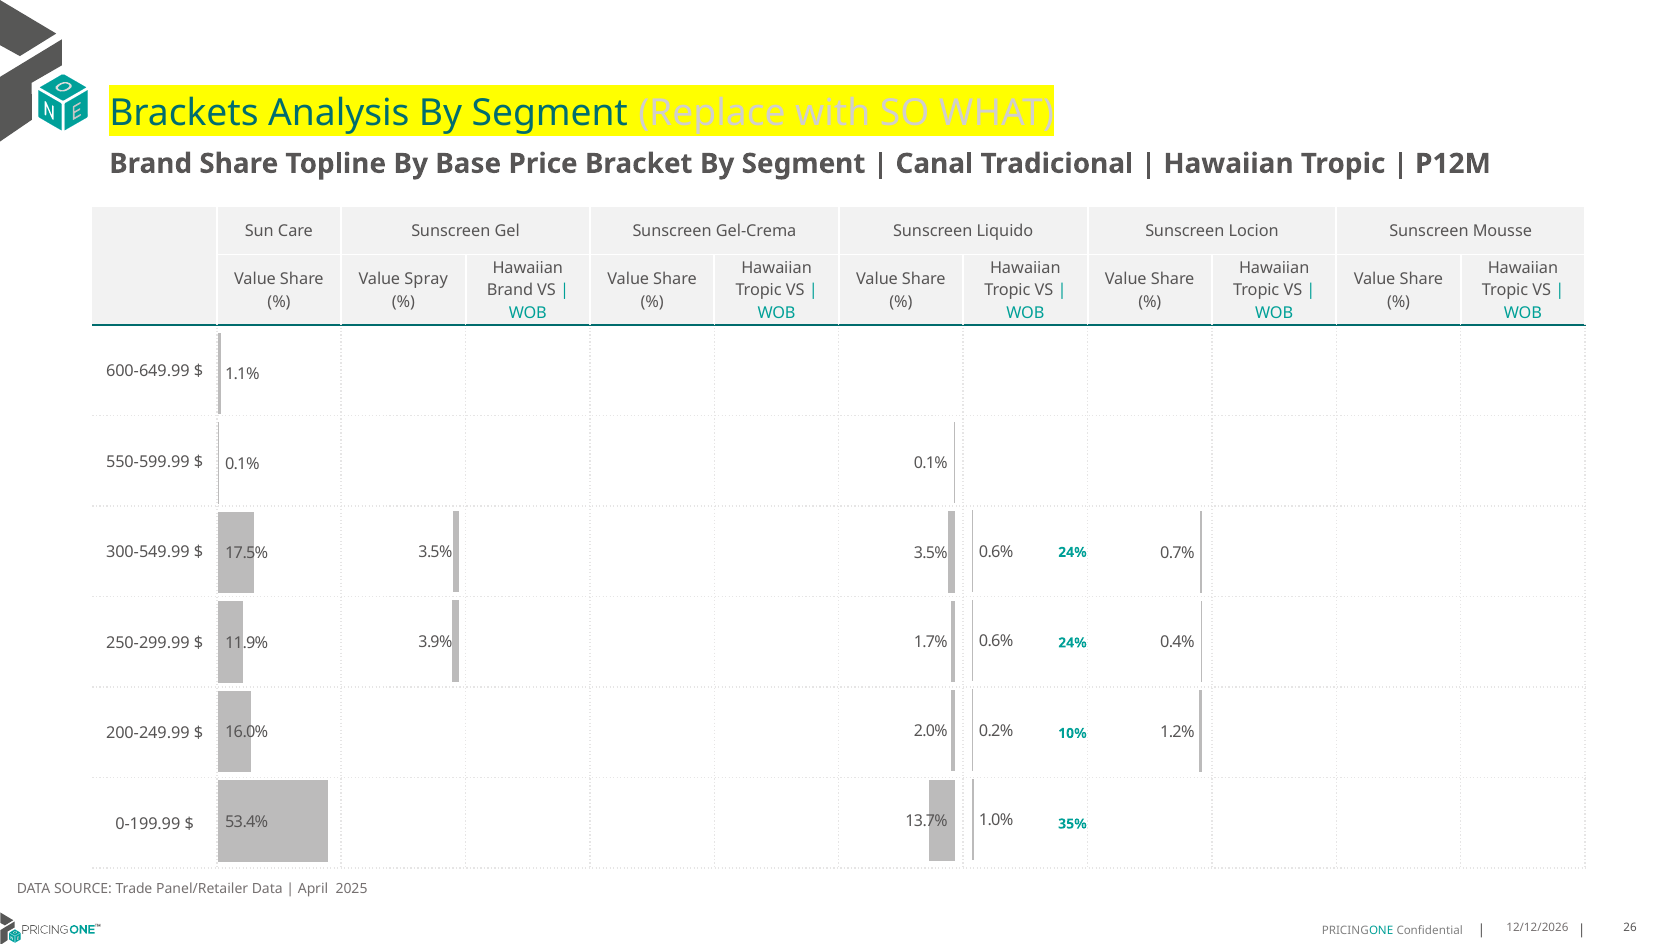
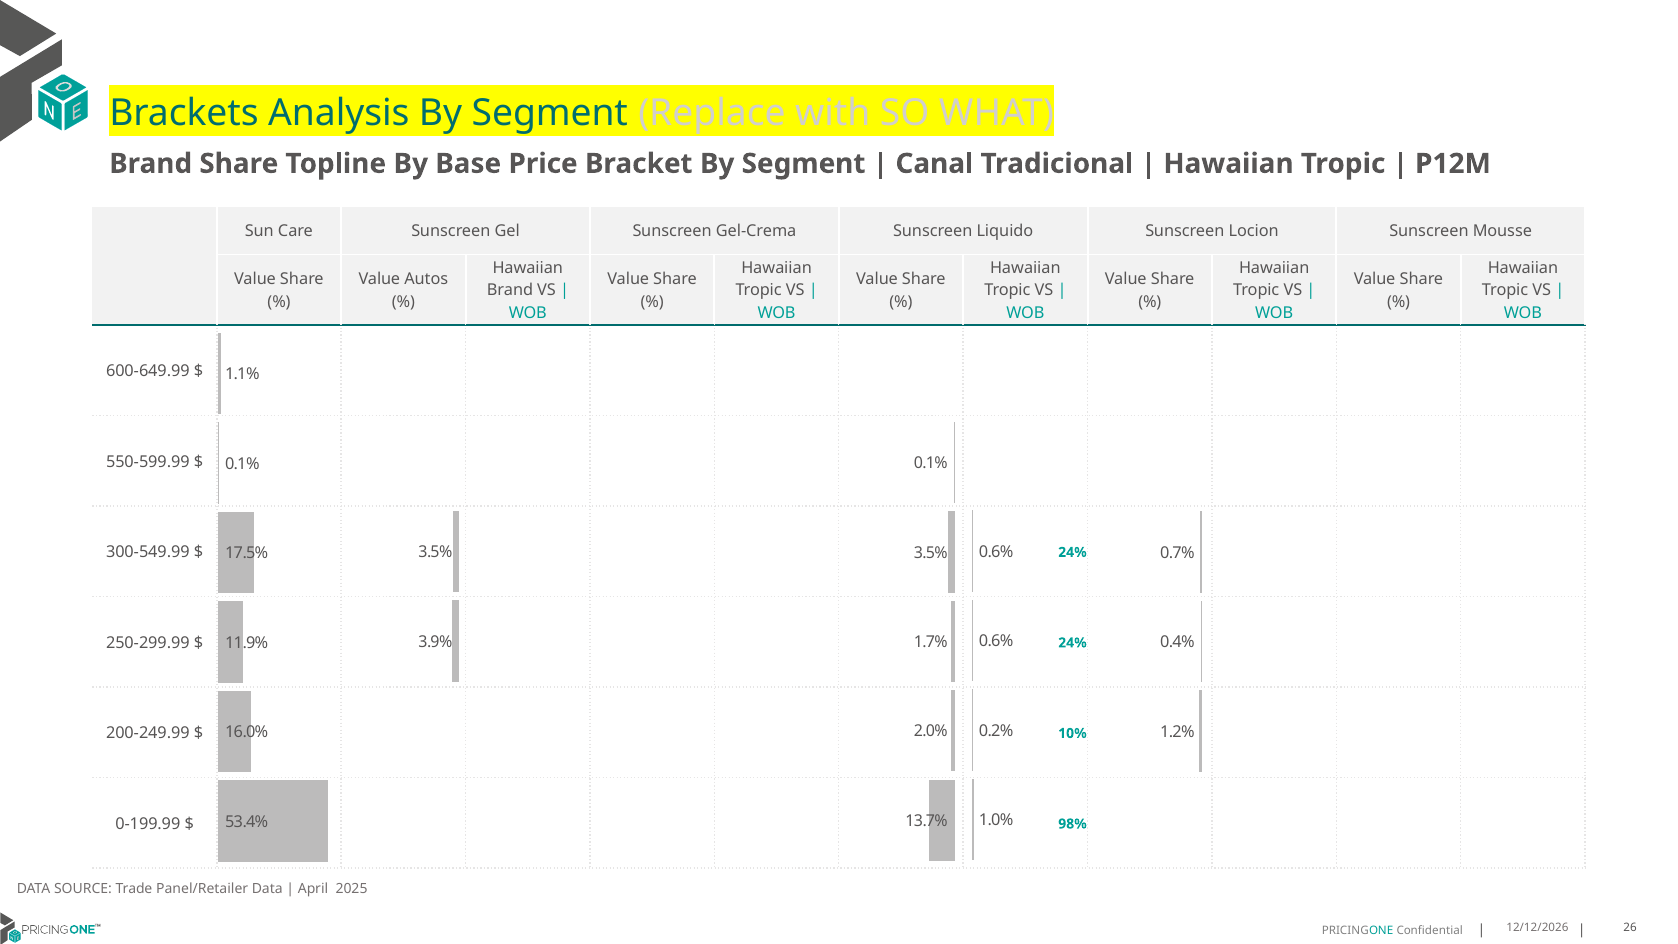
Spray: Spray -> Autos
35%: 35% -> 98%
